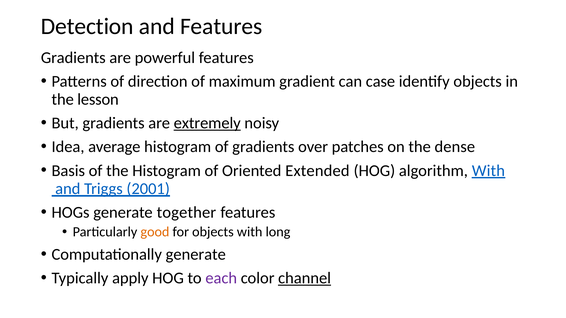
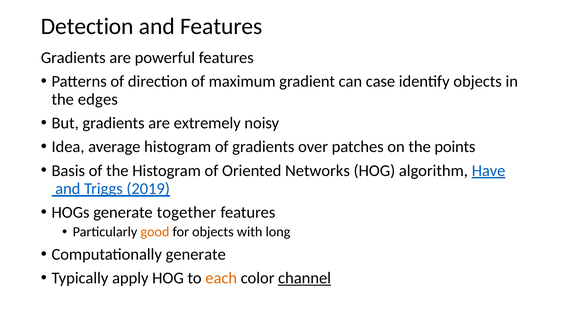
lesson: lesson -> edges
extremely underline: present -> none
dense: dense -> points
Extended: Extended -> Networks
algorithm With: With -> Have
2001: 2001 -> 2019
each colour: purple -> orange
